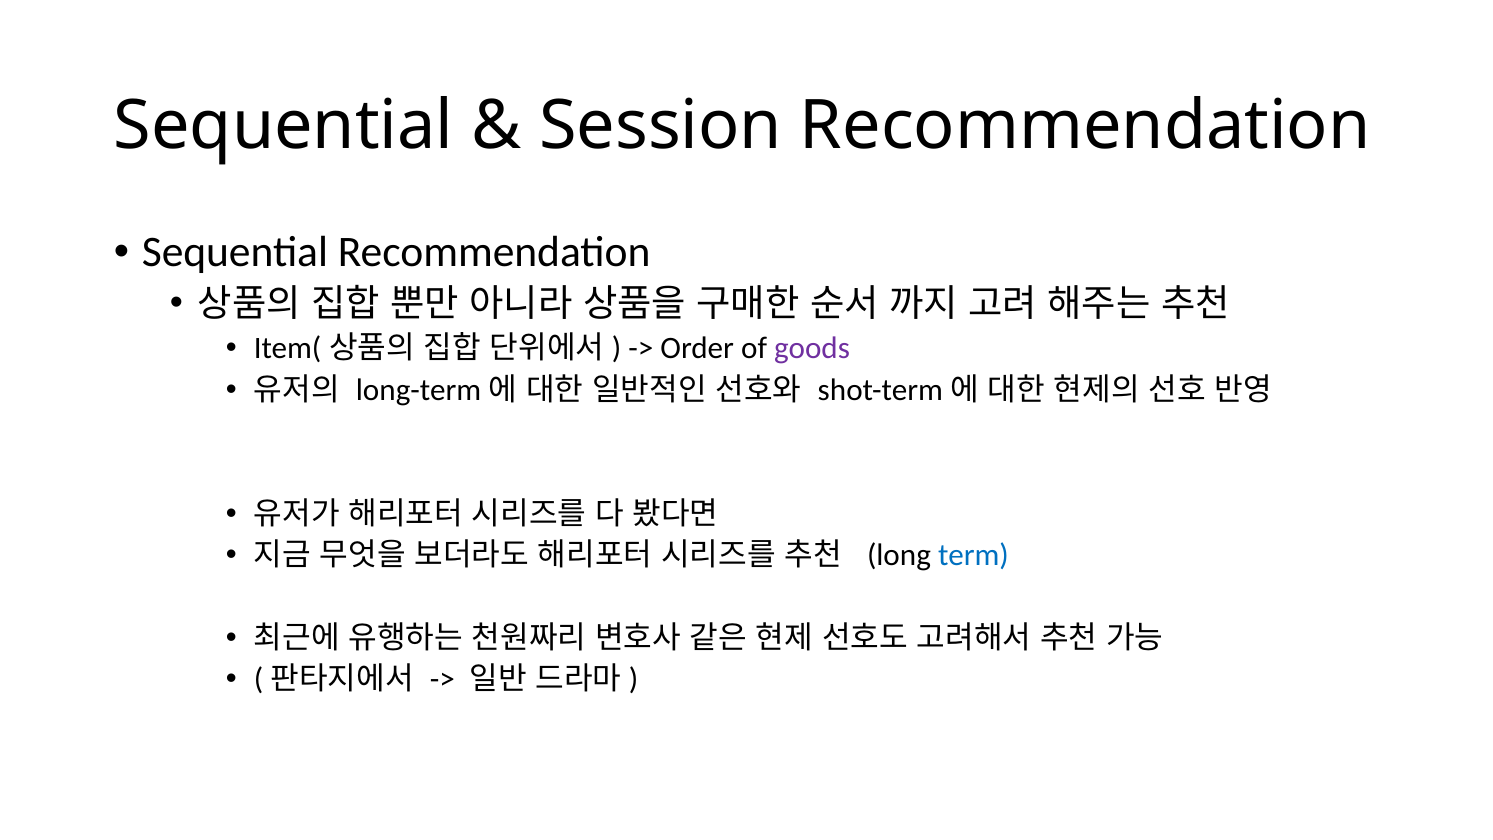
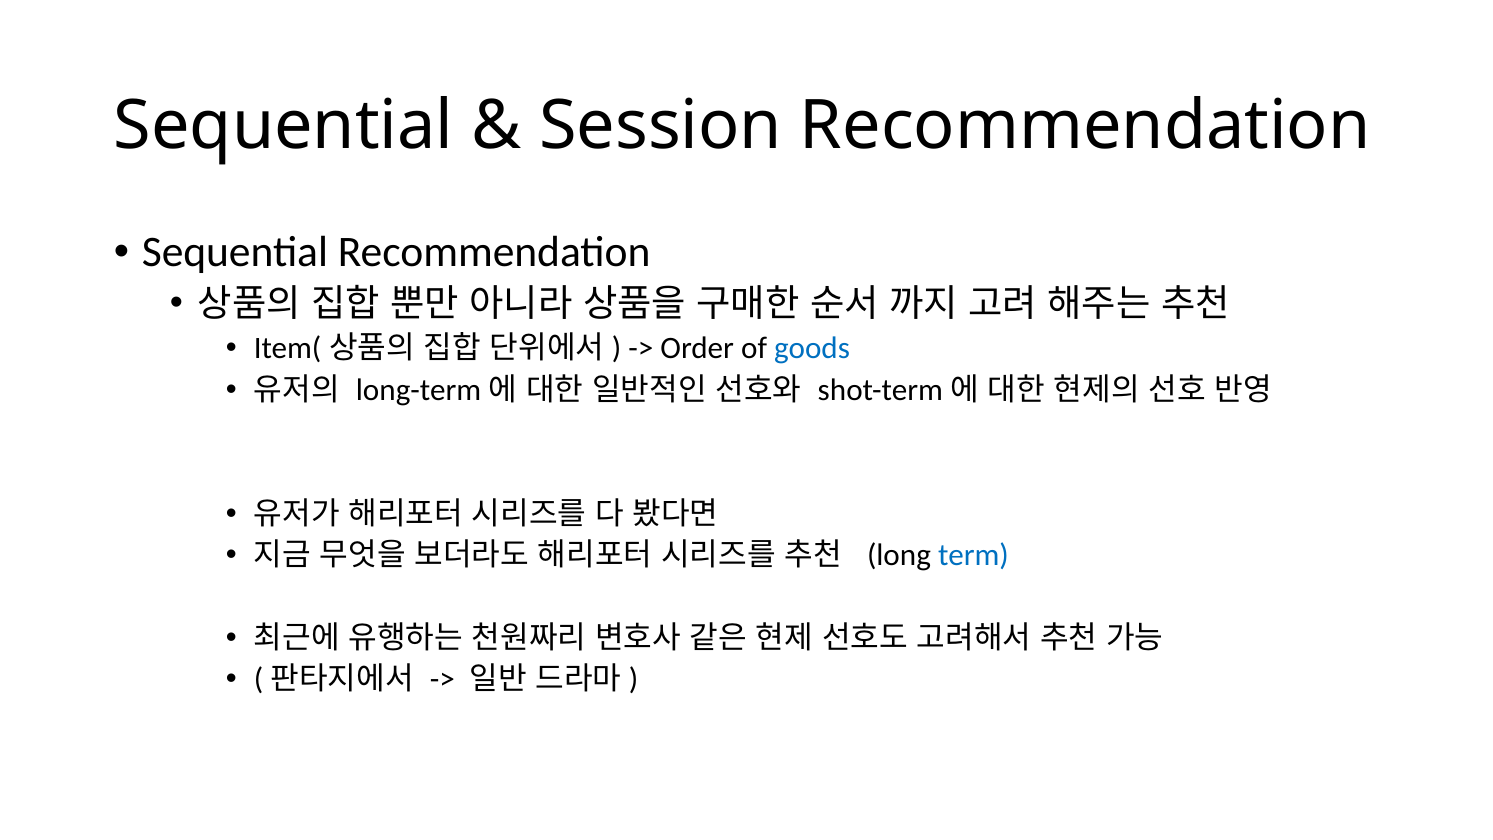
goods colour: purple -> blue
